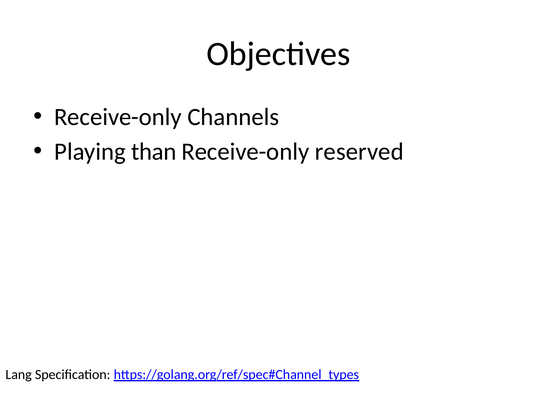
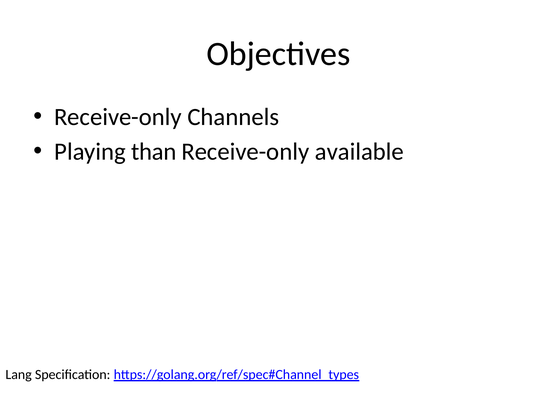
reserved: reserved -> available
